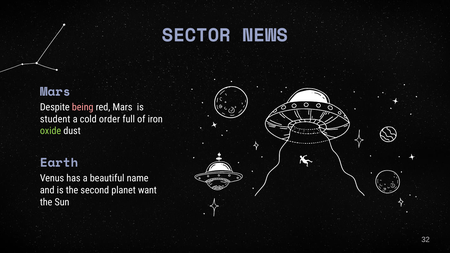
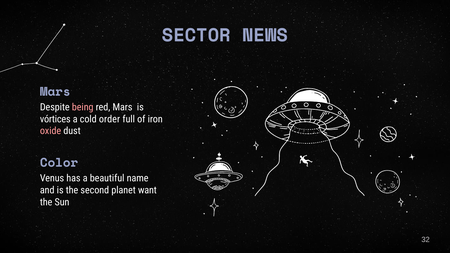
student: student -> vórtices
oxide colour: light green -> pink
Earth: Earth -> Color
